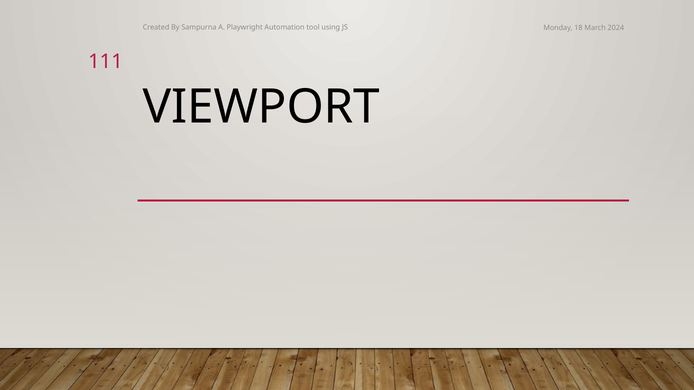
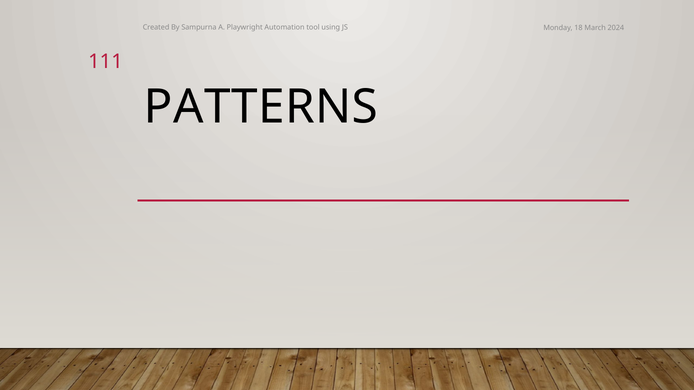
VIEWPORT: VIEWPORT -> PATTERNS
